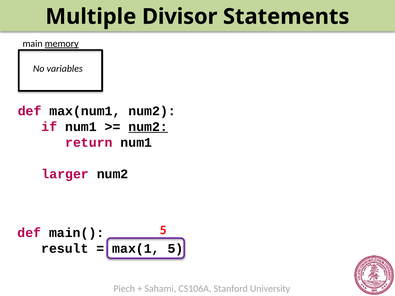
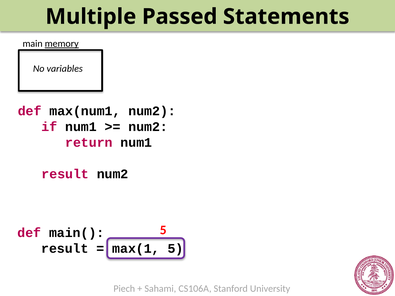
Divisor: Divisor -> Passed
num2 at (148, 127) underline: present -> none
larger at (65, 174): larger -> result
